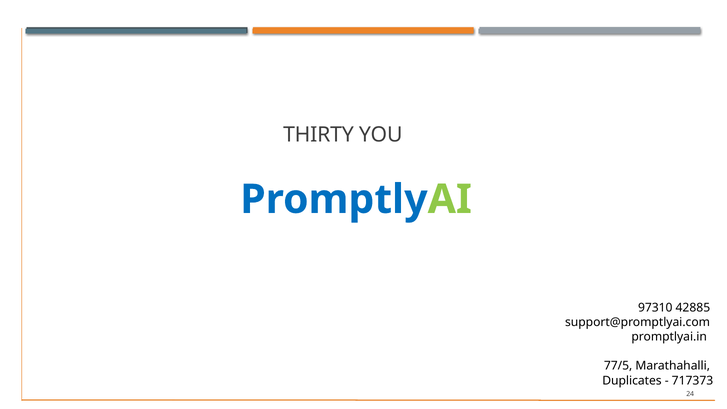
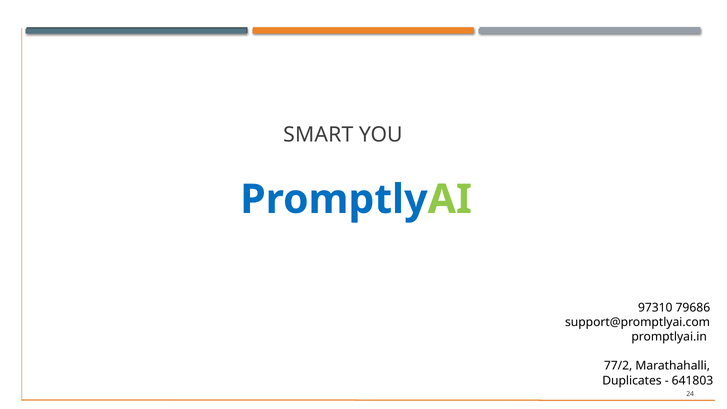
THIRTY: THIRTY -> SMART
42885: 42885 -> 79686
77/5: 77/5 -> 77/2
717373: 717373 -> 641803
